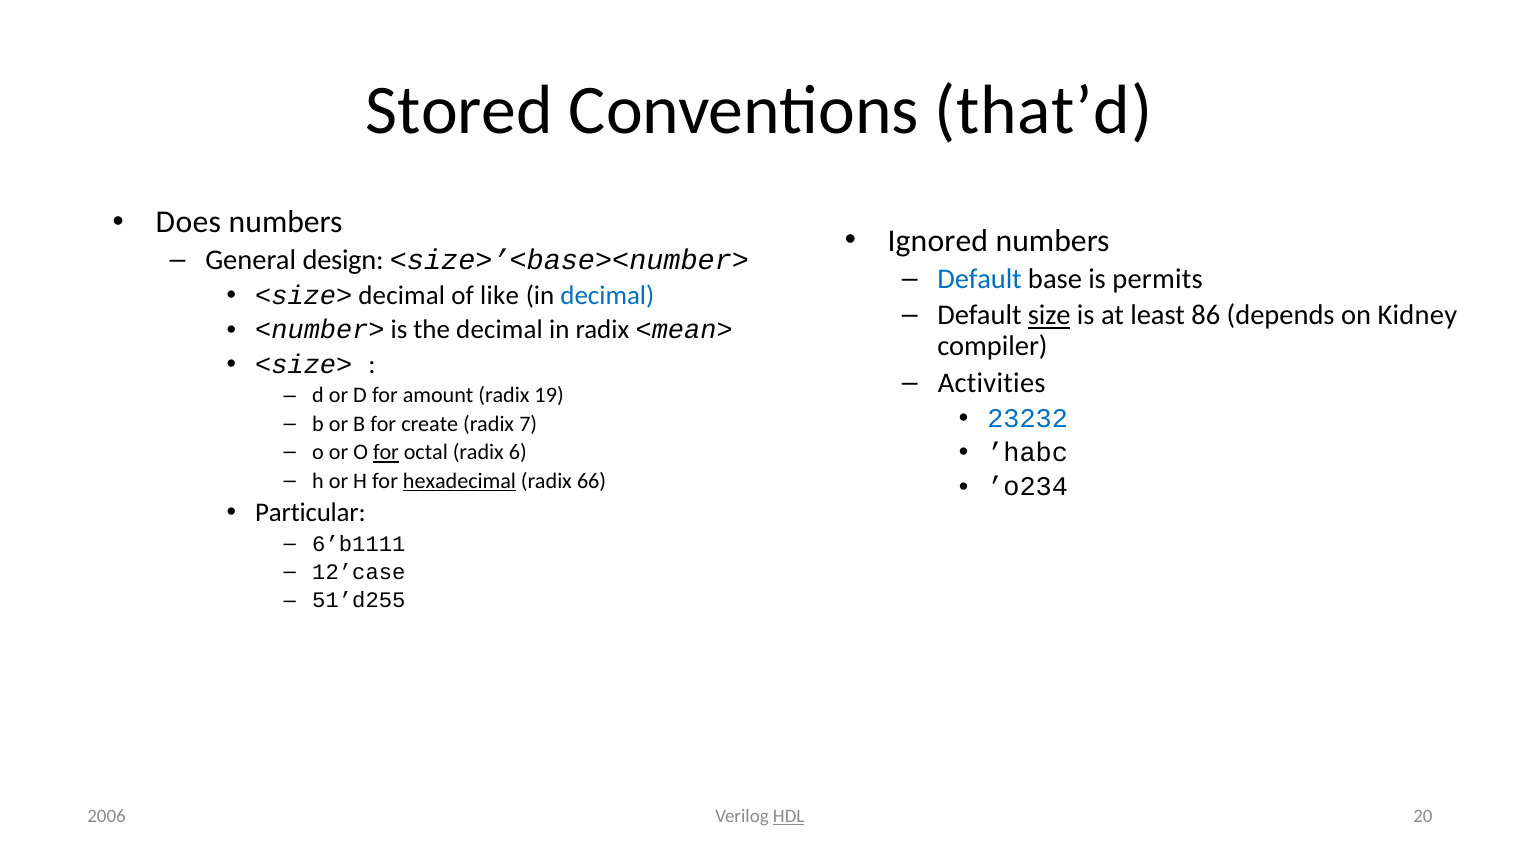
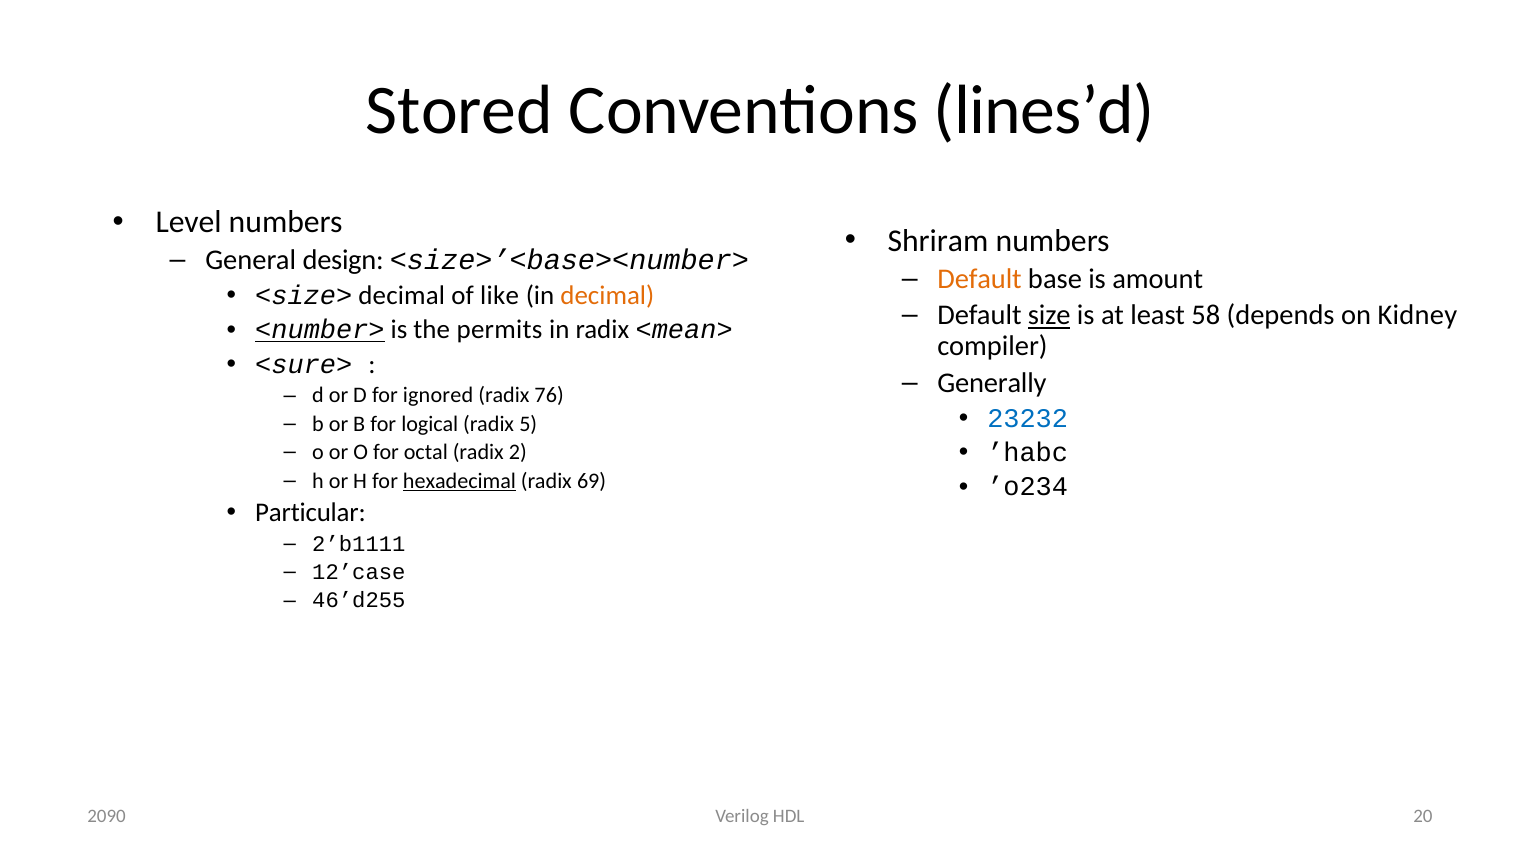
that’d: that’d -> lines’d
Does: Does -> Level
Ignored: Ignored -> Shriram
Default at (980, 279) colour: blue -> orange
permits: permits -> amount
decimal at (607, 296) colour: blue -> orange
86: 86 -> 58
<number> underline: none -> present
the decimal: decimal -> permits
<size> at (304, 365): <size> -> <sure>
Activities: Activities -> Generally
amount: amount -> ignored
19: 19 -> 76
create: create -> logical
7: 7 -> 5
for at (386, 452) underline: present -> none
6: 6 -> 2
66: 66 -> 69
6’b1111: 6’b1111 -> 2’b1111
51’d255: 51’d255 -> 46’d255
HDL underline: present -> none
2006: 2006 -> 2090
